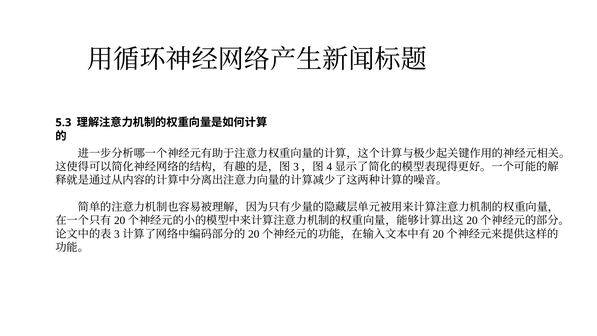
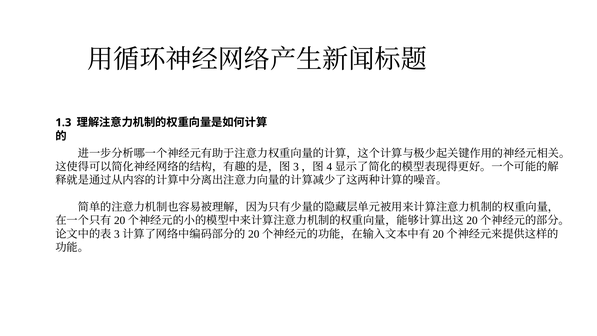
5.3: 5.3 -> 1.3
